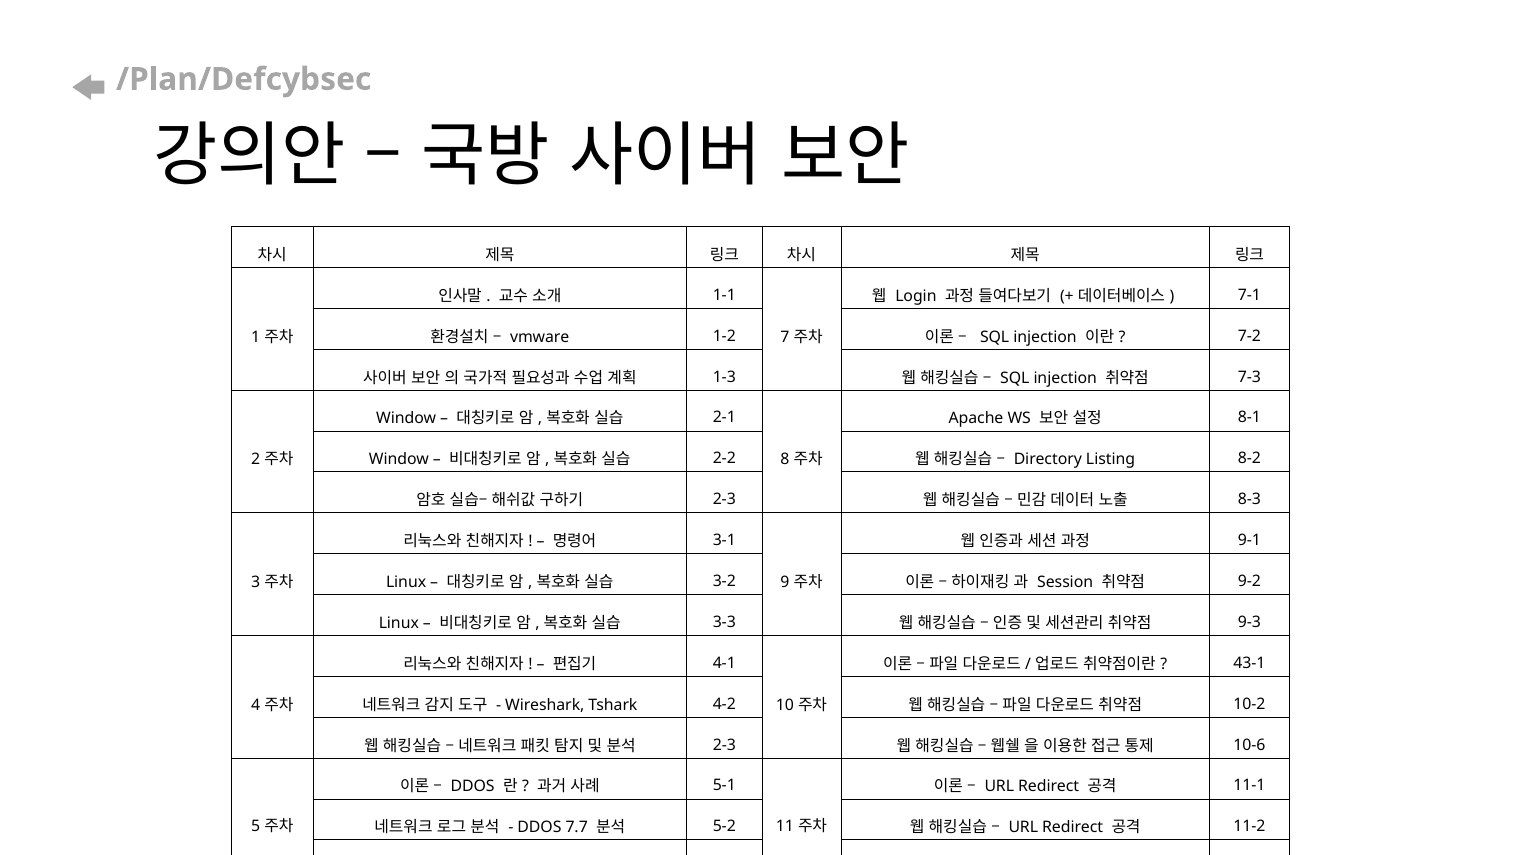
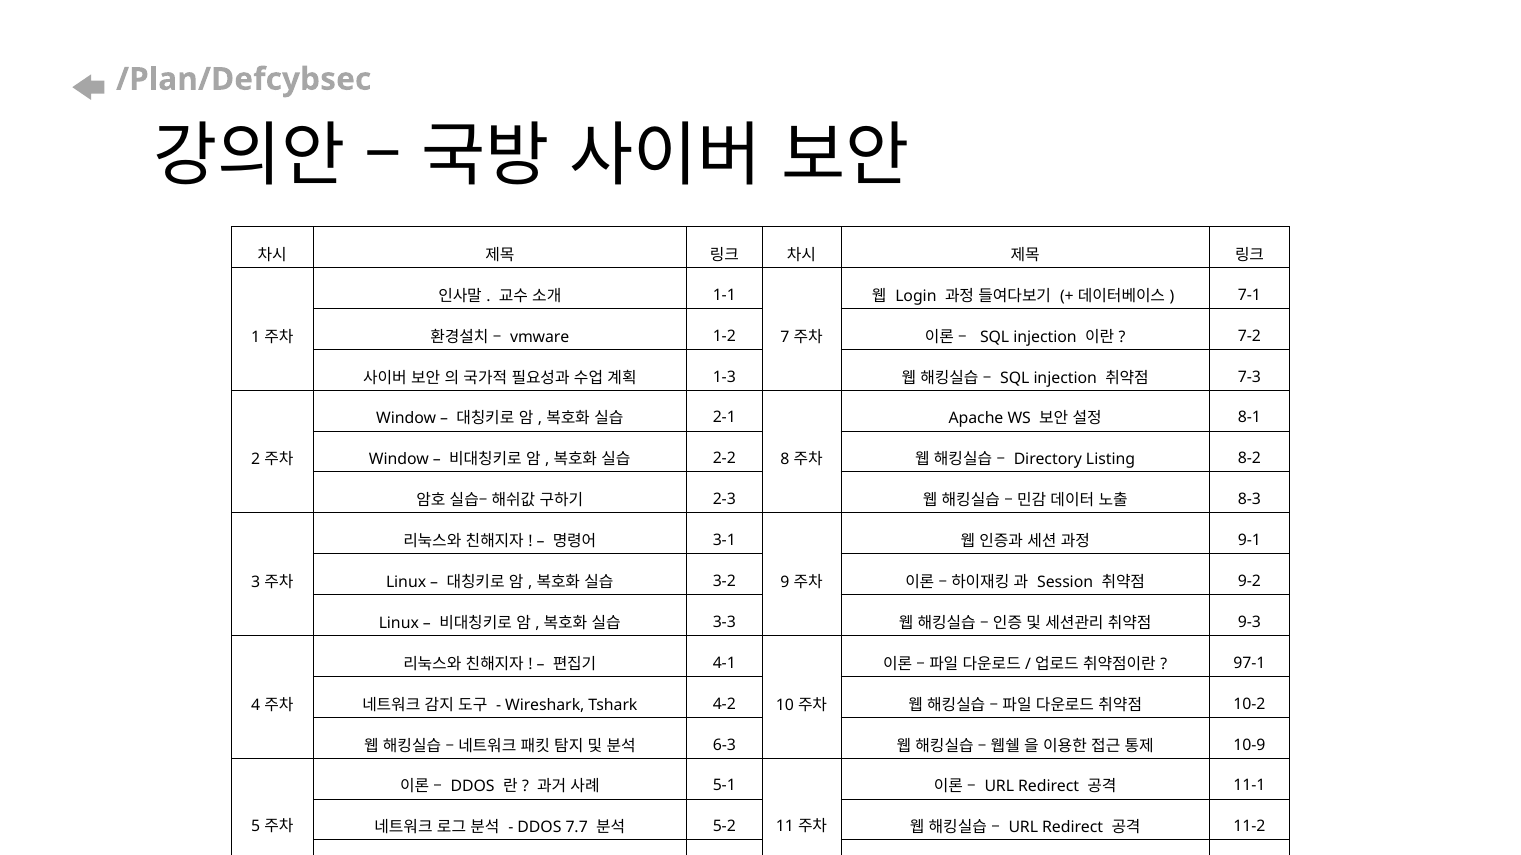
43-1: 43-1 -> 97-1
2-3 at (724, 745): 2-3 -> 6-3
10-6: 10-6 -> 10-9
